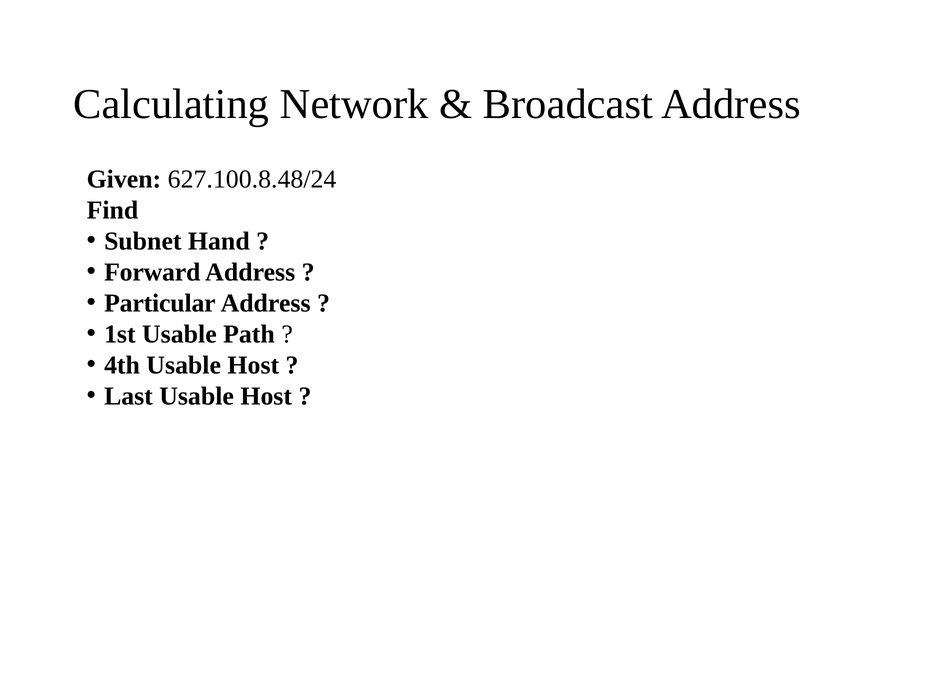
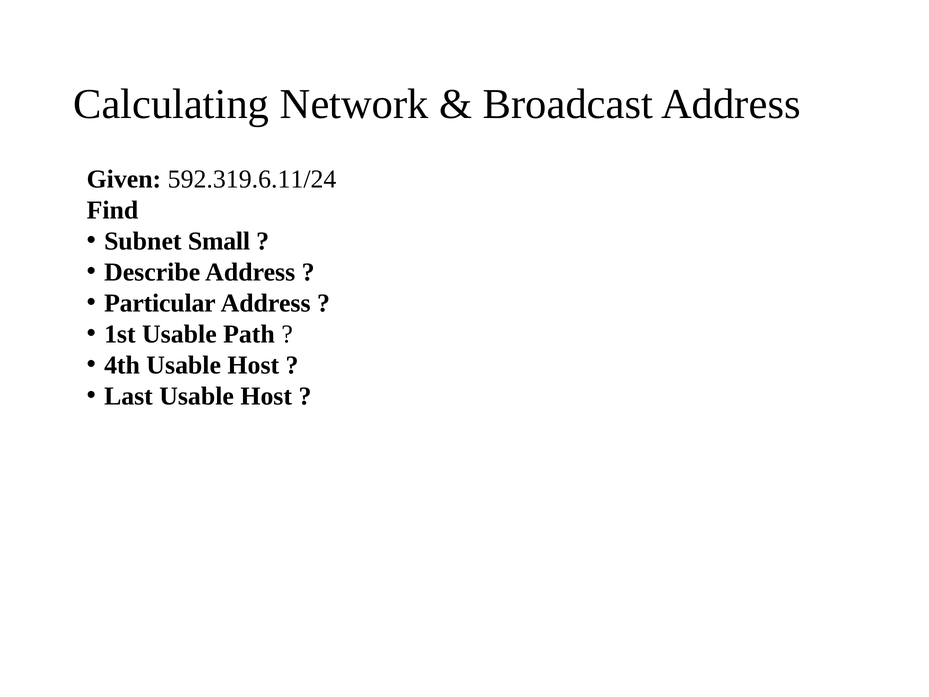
627.100.8.48/24: 627.100.8.48/24 -> 592.319.6.11/24
Hand: Hand -> Small
Forward: Forward -> Describe
